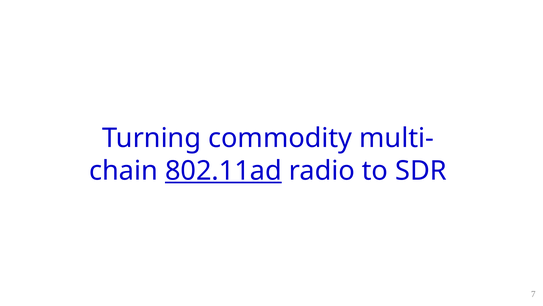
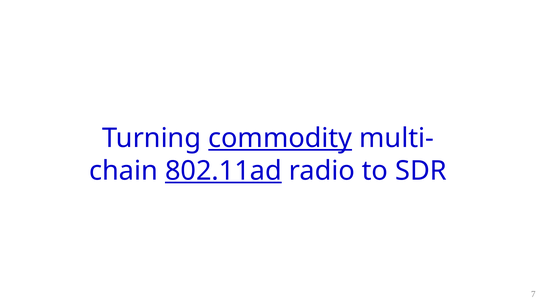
commodity underline: none -> present
